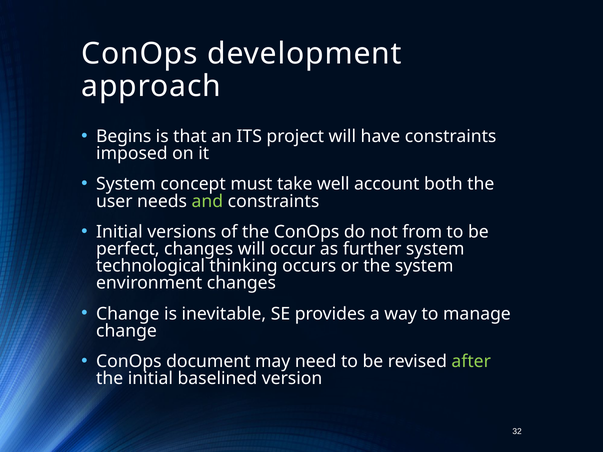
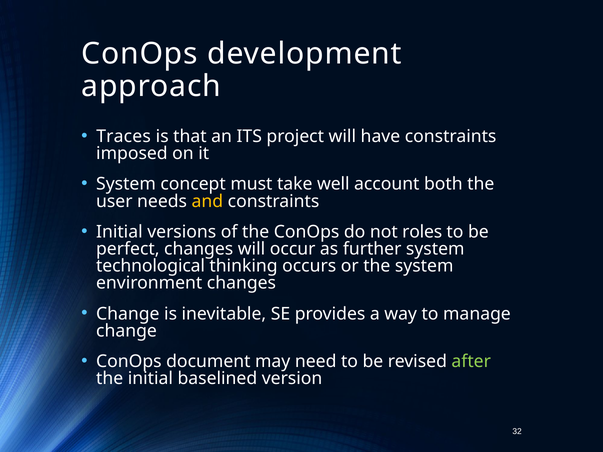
Begins: Begins -> Traces
and colour: light green -> yellow
from: from -> roles
